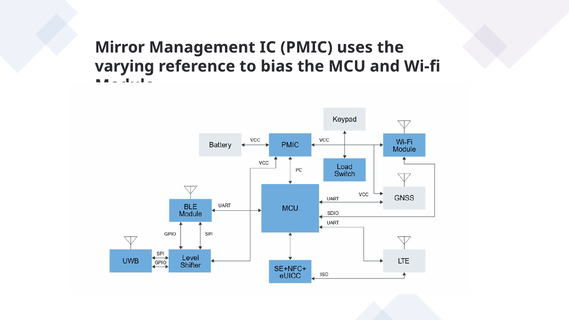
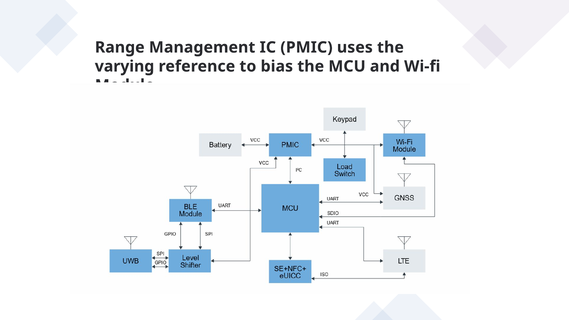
Mirror: Mirror -> Range
